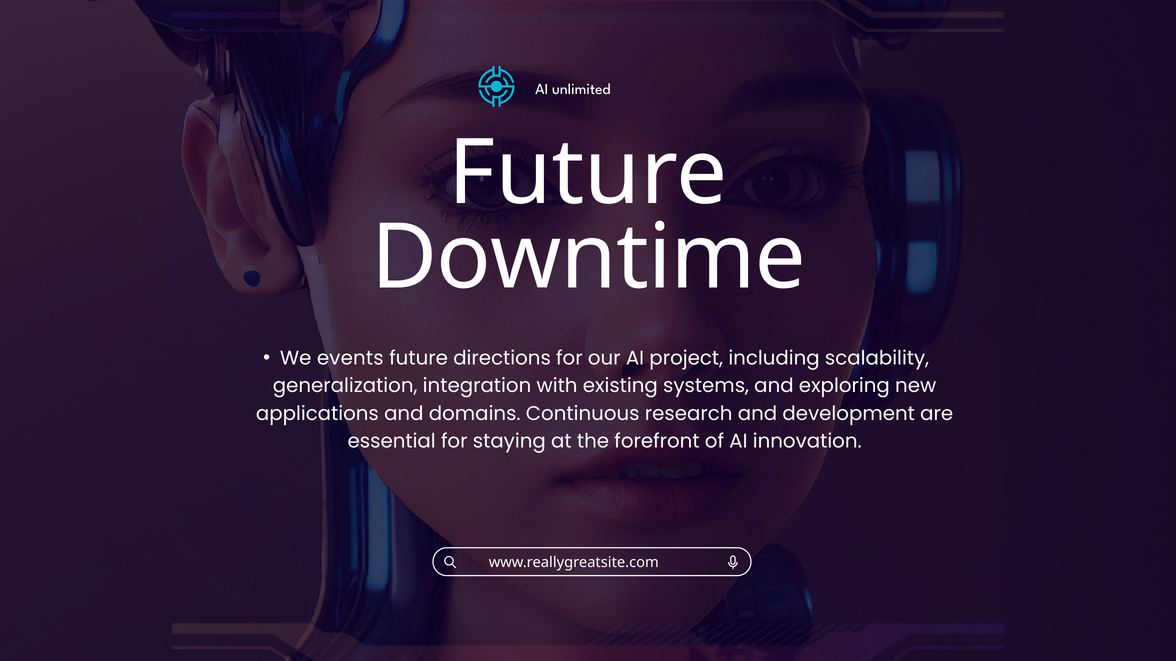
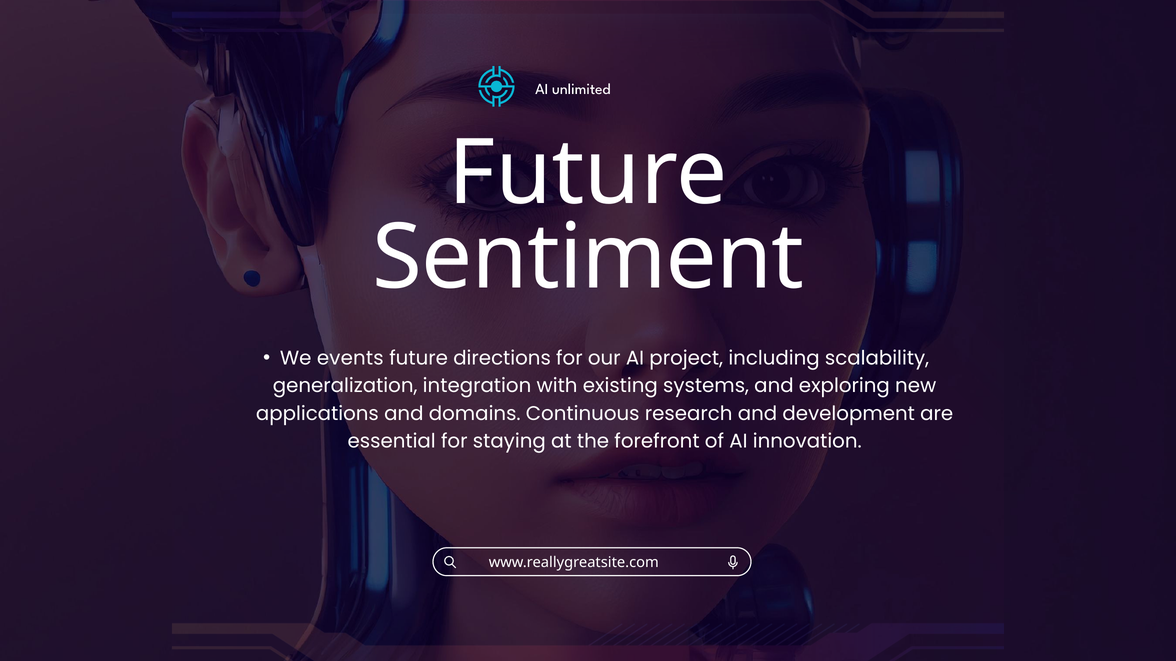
Downtime: Downtime -> Sentiment
